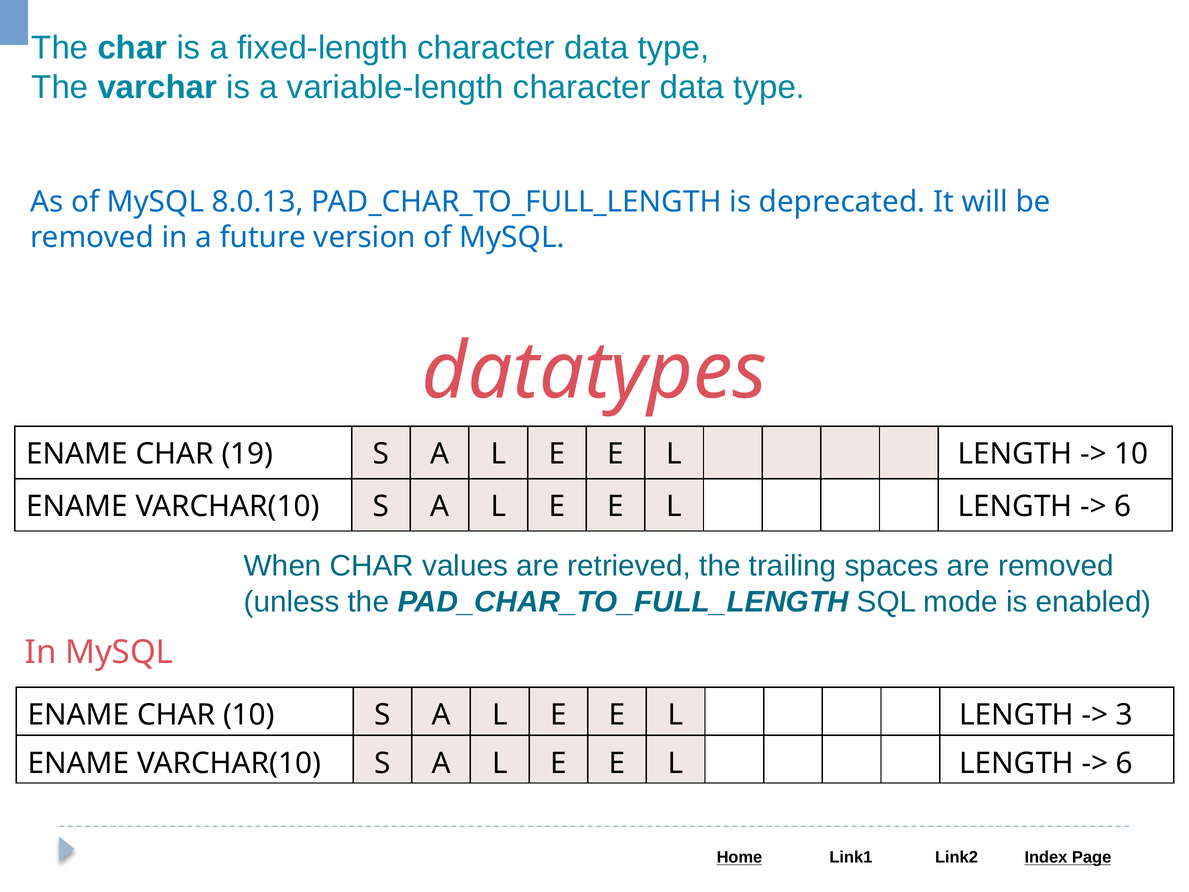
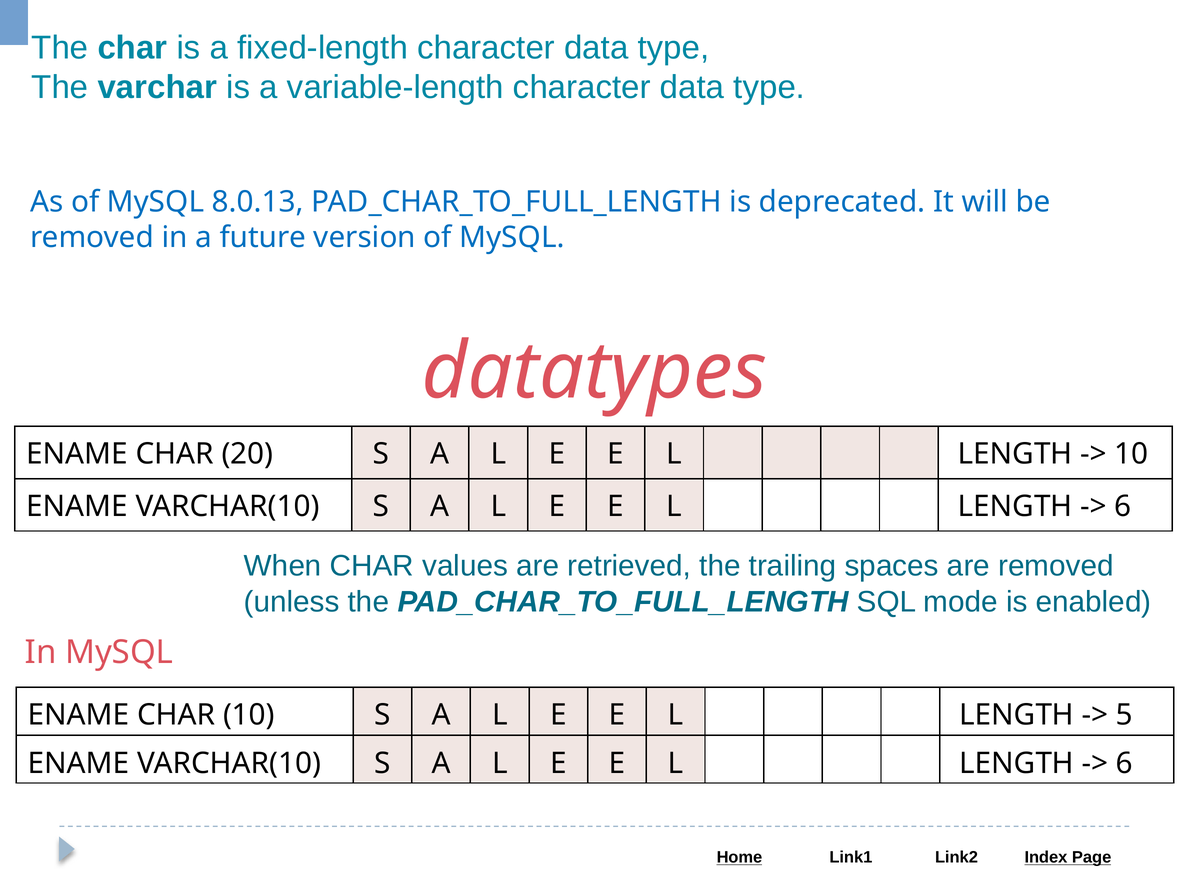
19: 19 -> 20
3: 3 -> 5
